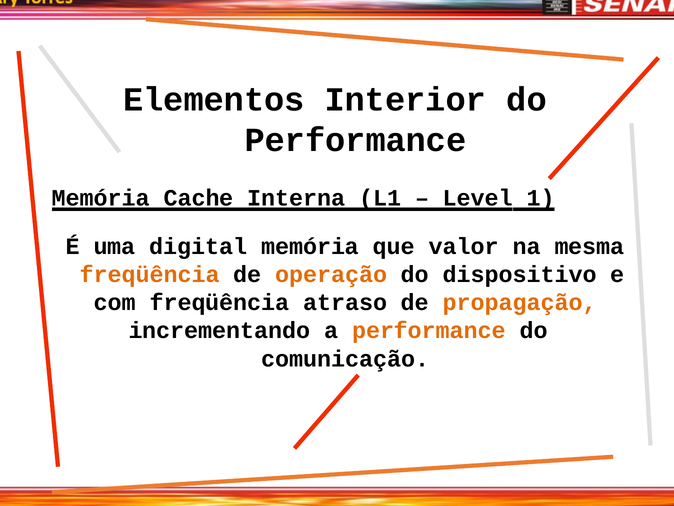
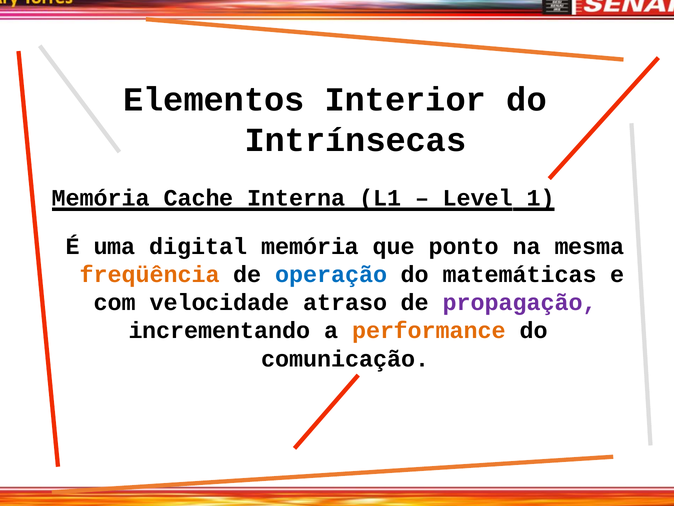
Performance at (355, 140): Performance -> Intrínsecas
valor: valor -> ponto
operação colour: orange -> blue
dispositivo: dispositivo -> matemáticas
com freqüência: freqüência -> velocidade
propagação colour: orange -> purple
